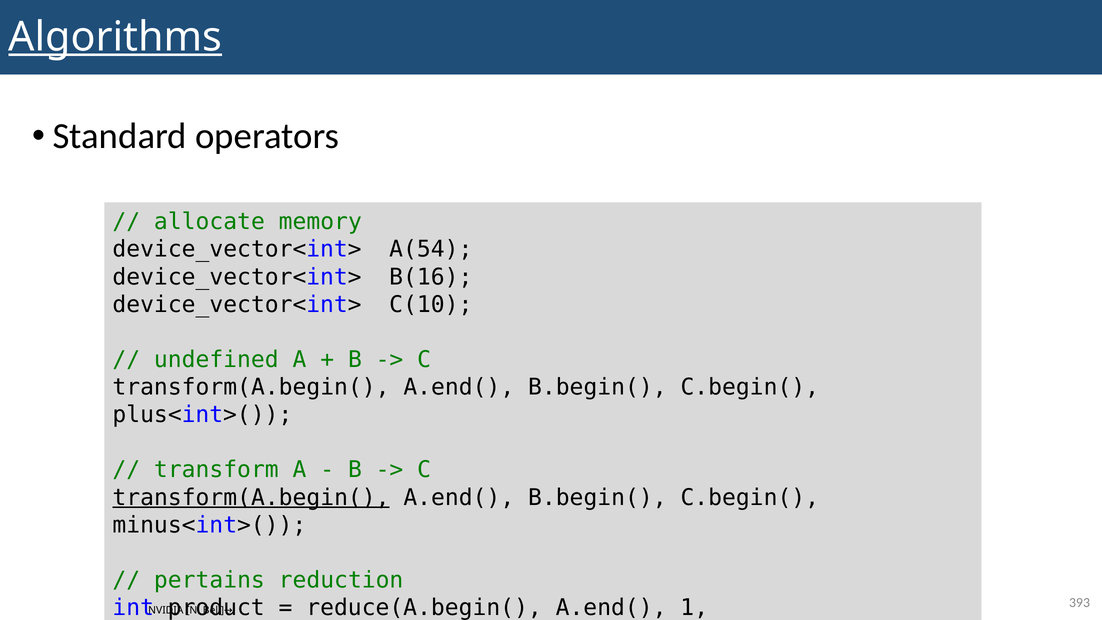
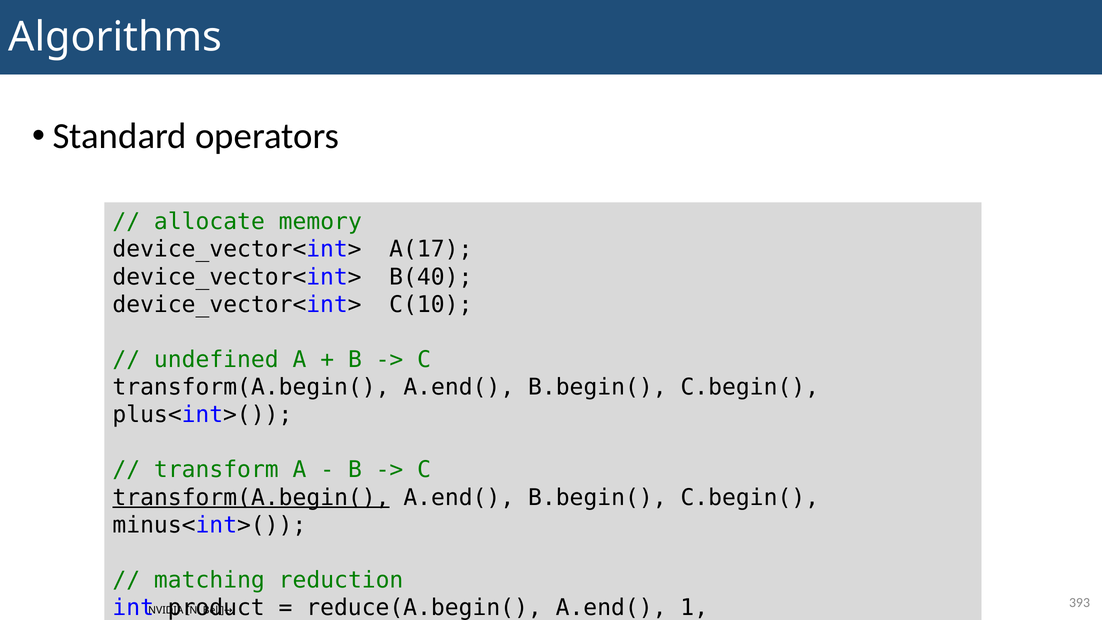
Algorithms underline: present -> none
A(54: A(54 -> A(17
B(16: B(16 -> B(40
pertains: pertains -> matching
